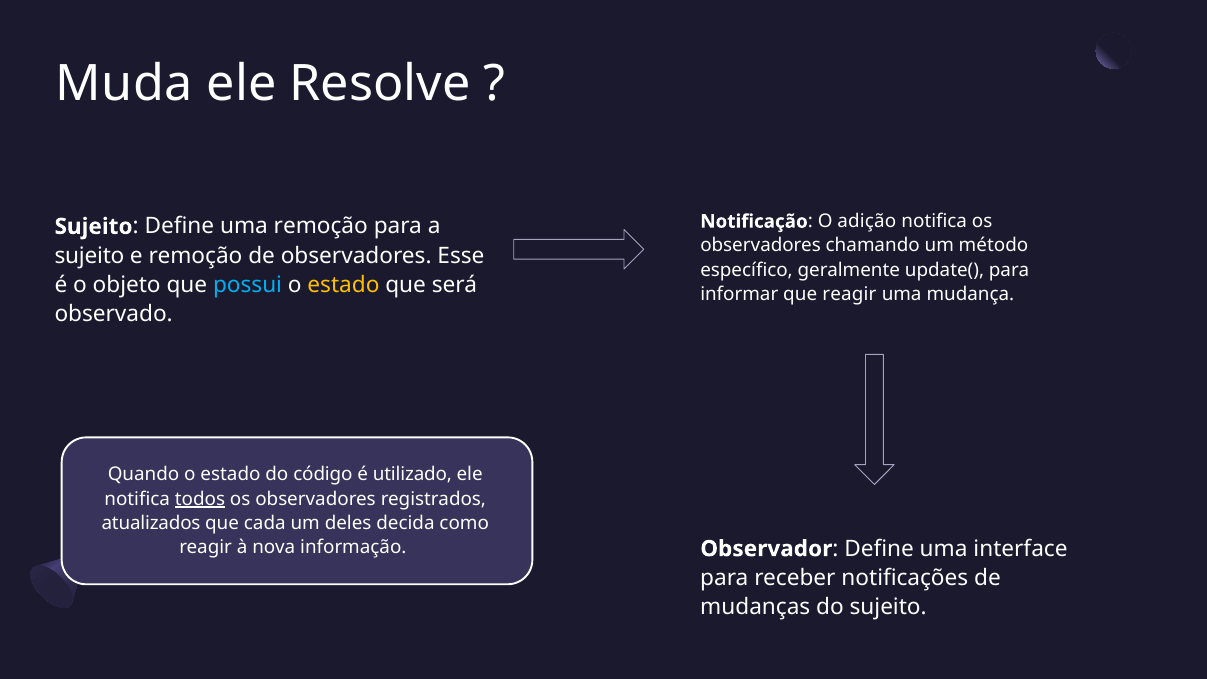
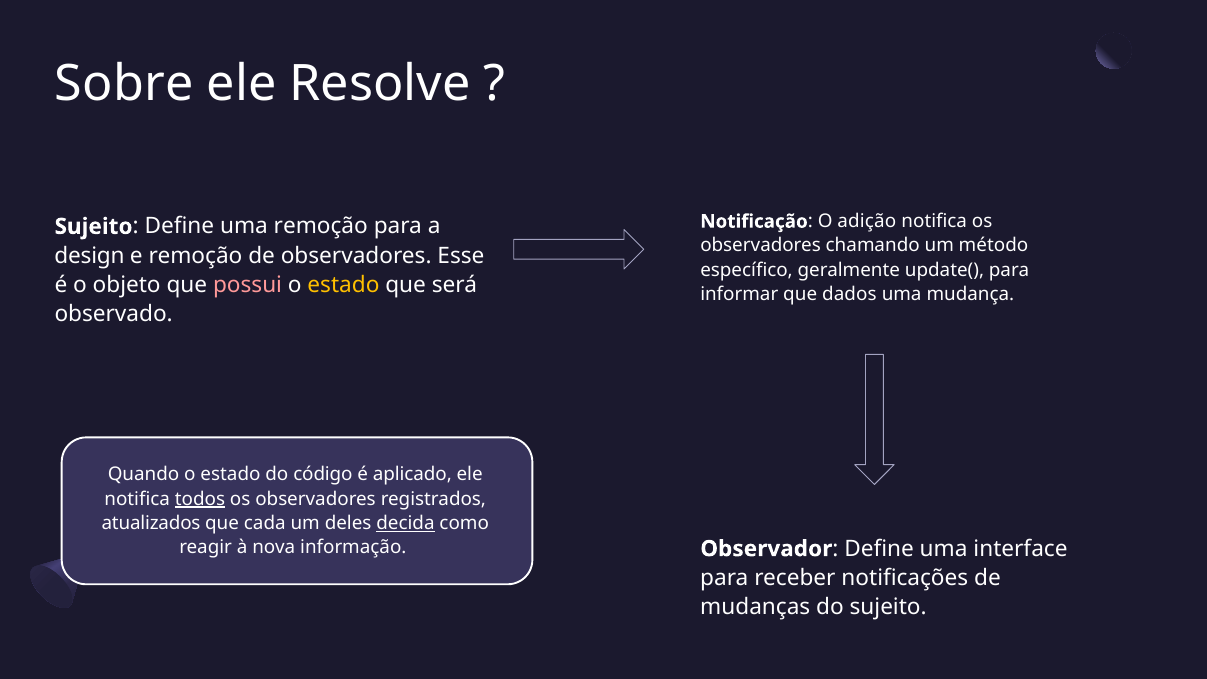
Muda: Muda -> Sobre
sujeito at (89, 256): sujeito -> design
possui colour: light blue -> pink
que reagir: reagir -> dados
utilizado: utilizado -> aplicado
decida underline: none -> present
